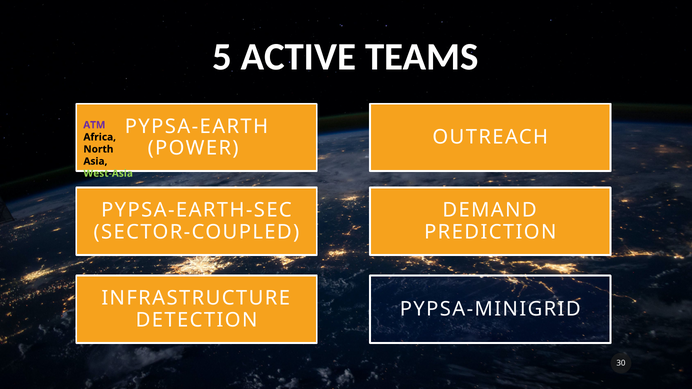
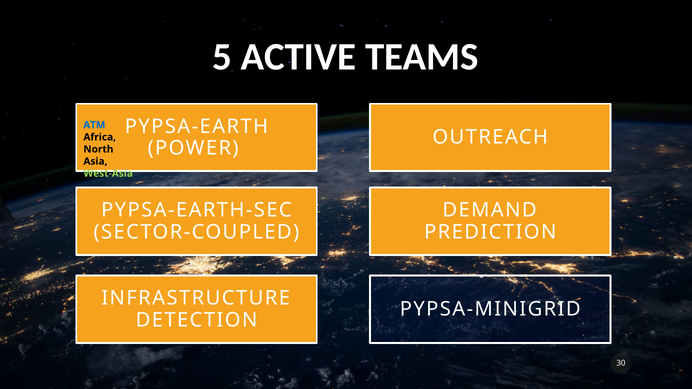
ATM colour: purple -> blue
